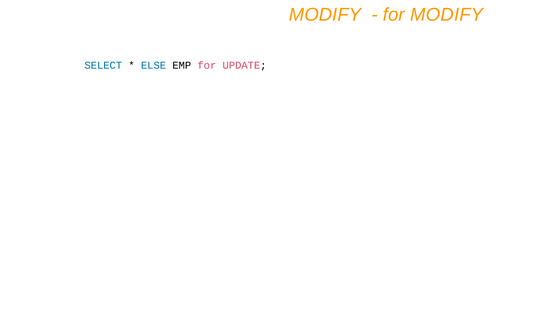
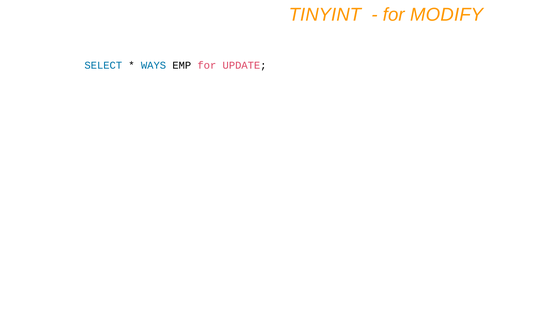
MODIFY at (325, 15): MODIFY -> TINYINT
ELSE: ELSE -> WAYS
